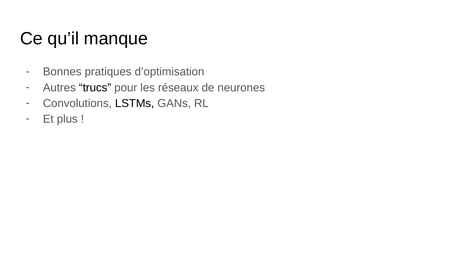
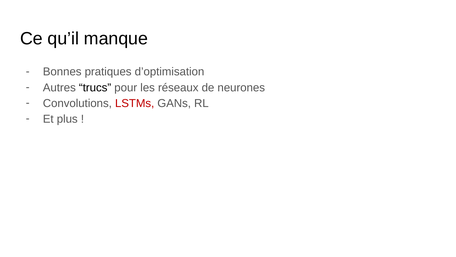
LSTMs colour: black -> red
